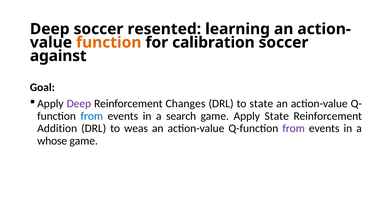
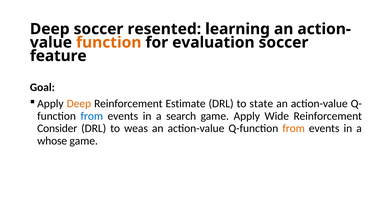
calibration: calibration -> evaluation
against: against -> feature
Deep at (79, 103) colour: purple -> orange
Changes: Changes -> Estimate
Apply State: State -> Wide
Addition: Addition -> Consider
from at (294, 128) colour: purple -> orange
